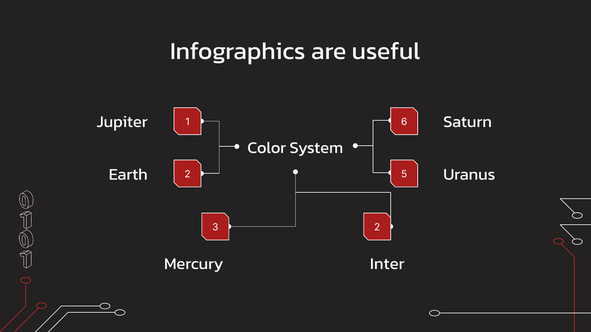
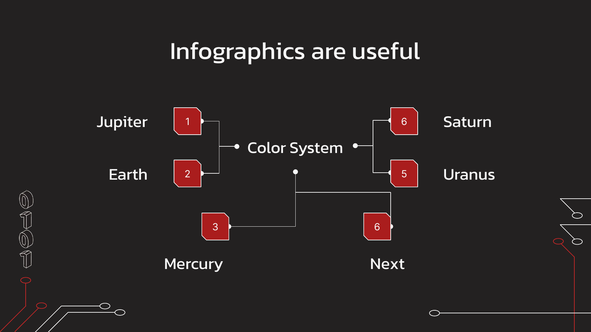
3 2: 2 -> 6
Inter: Inter -> Next
